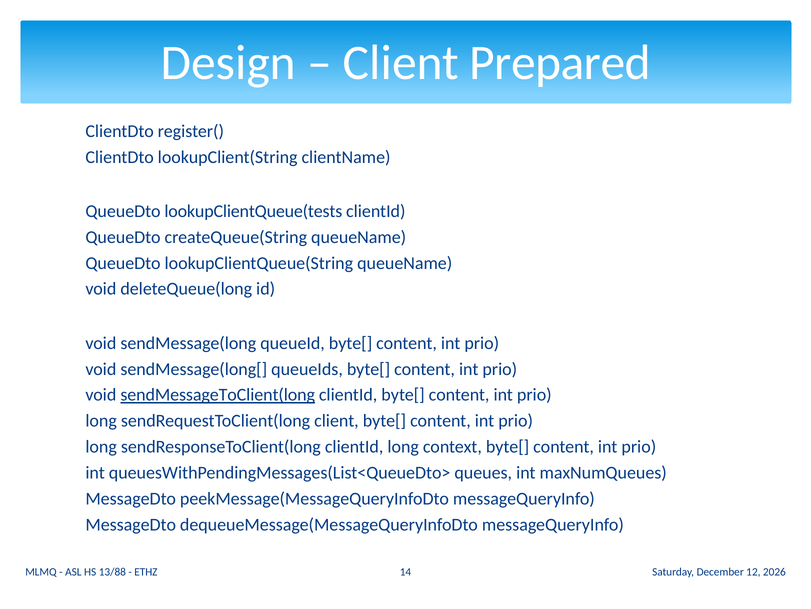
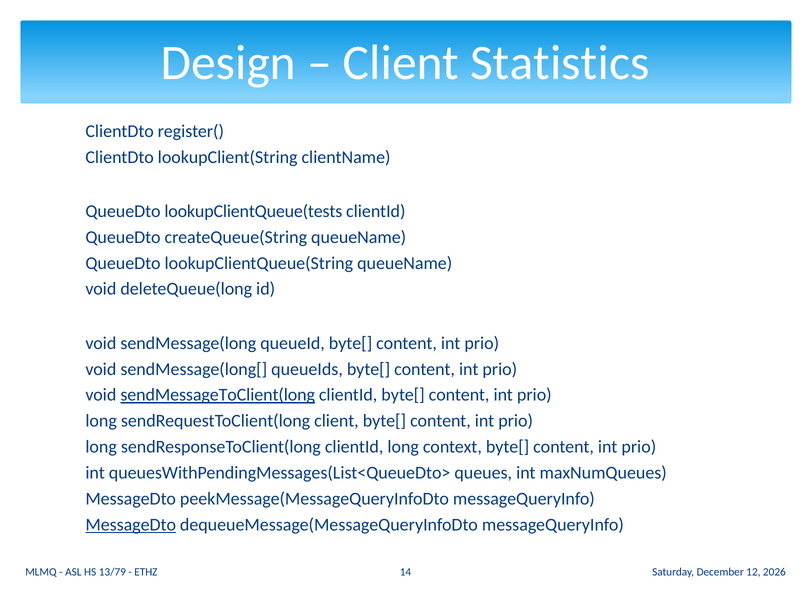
Prepared: Prepared -> Statistics
MessageDto at (131, 524) underline: none -> present
13/88: 13/88 -> 13/79
